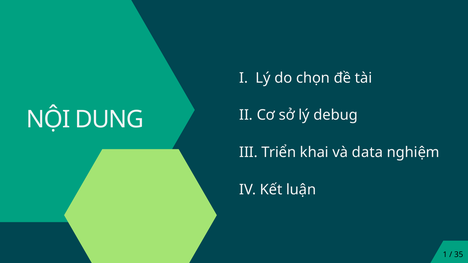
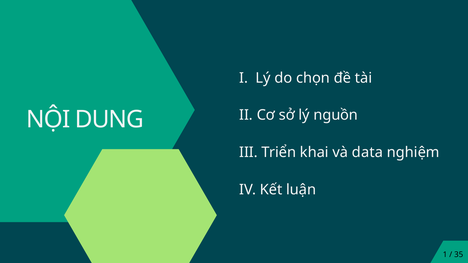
debug: debug -> nguồn
